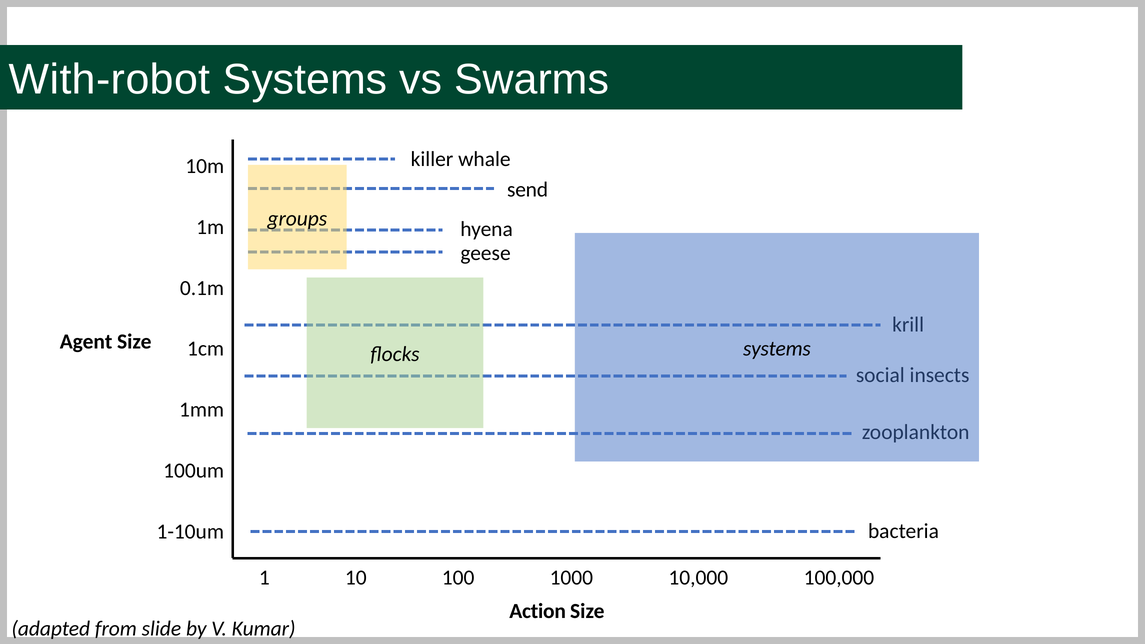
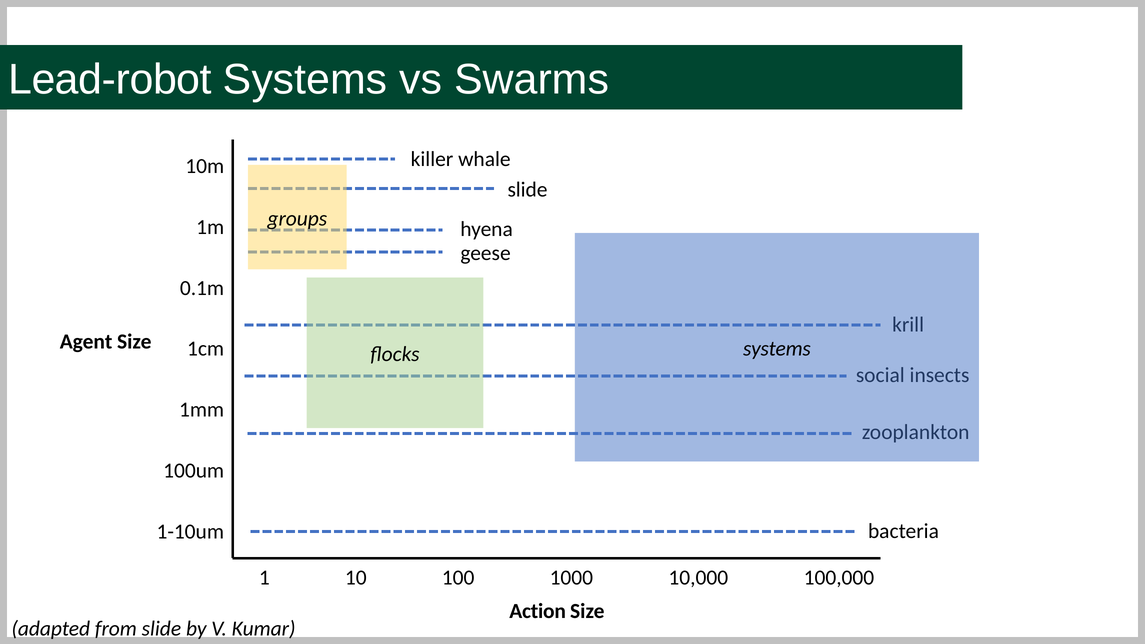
With-robot: With-robot -> Lead-robot
send at (528, 190): send -> slide
